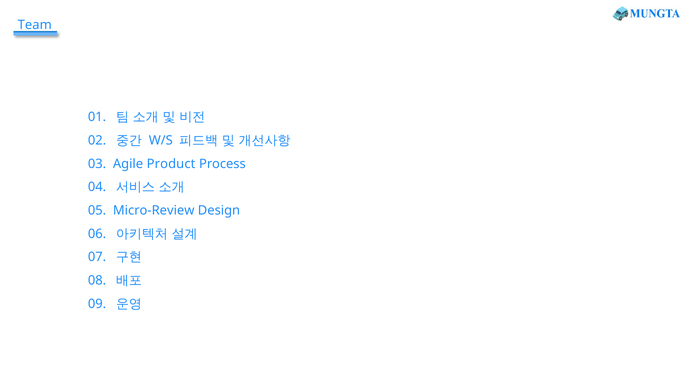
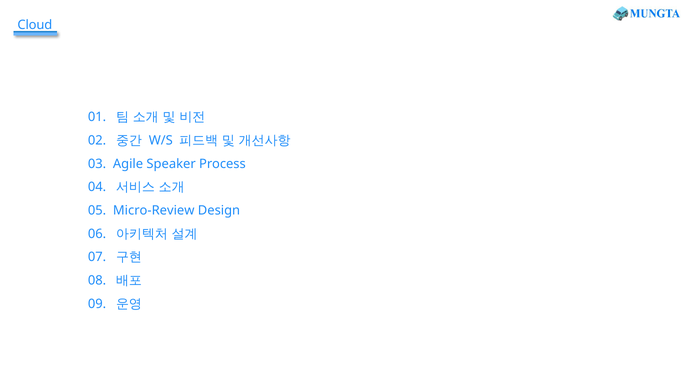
Team: Team -> Cloud
Product: Product -> Speaker
